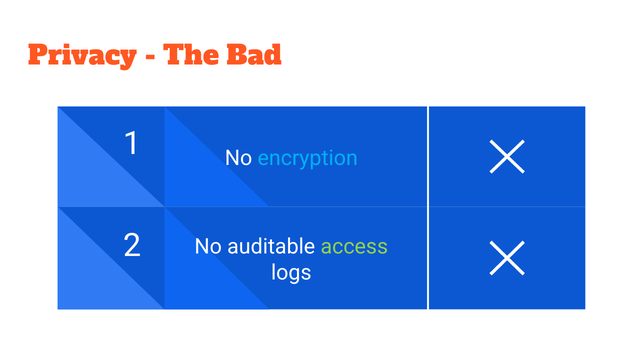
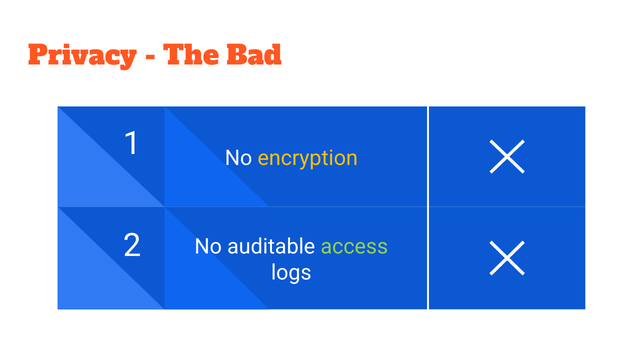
encryption colour: light blue -> yellow
